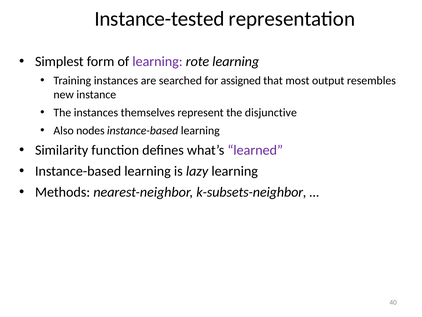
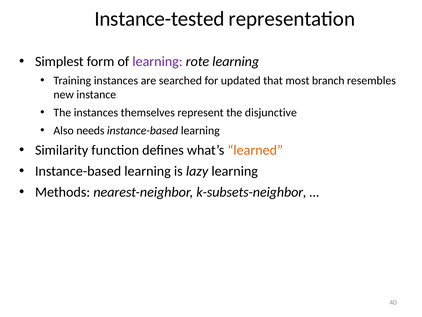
assigned: assigned -> updated
output: output -> branch
nodes: nodes -> needs
learned colour: purple -> orange
